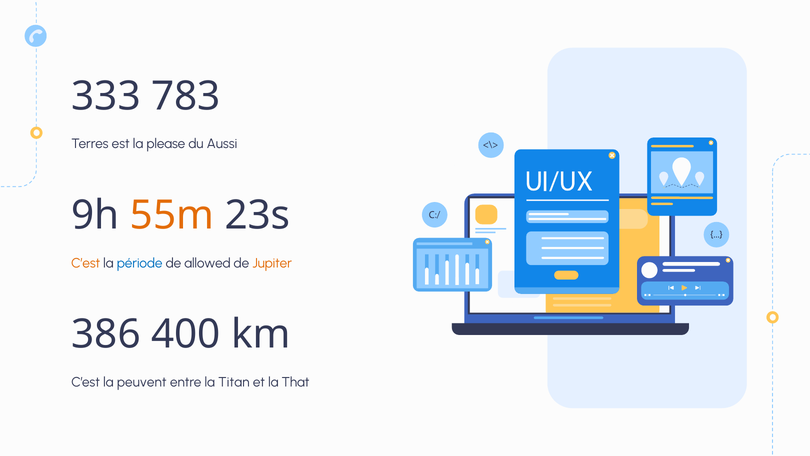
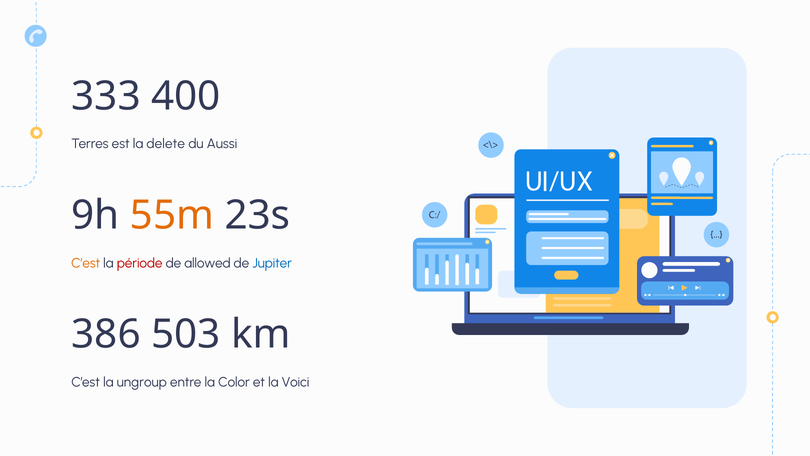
783: 783 -> 400
please: please -> delete
période colour: blue -> red
Jupiter colour: orange -> blue
400: 400 -> 503
peuvent: peuvent -> ungroup
Titan: Titan -> Color
That: That -> Voici
